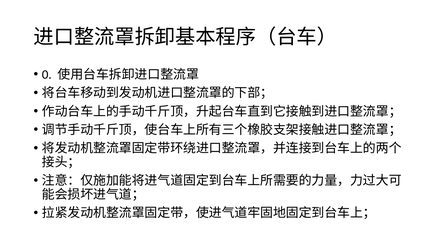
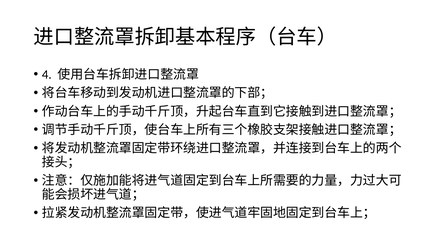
0: 0 -> 4
